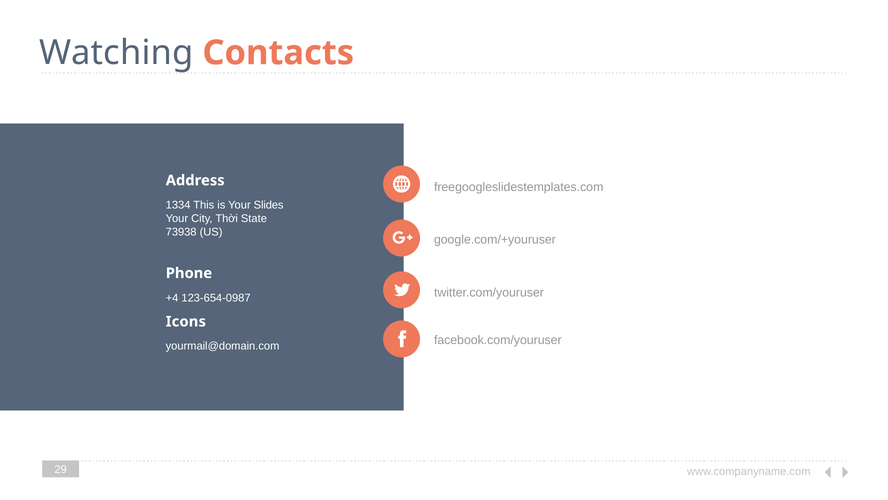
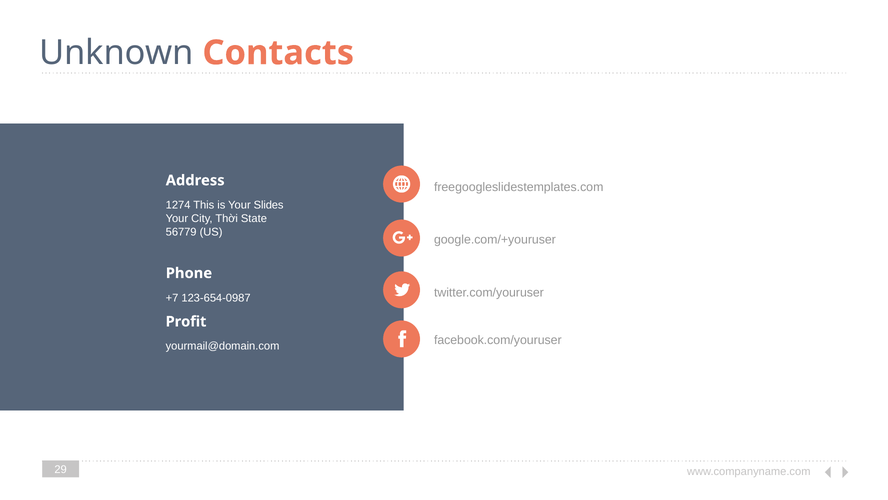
Watching: Watching -> Unknown
1334: 1334 -> 1274
73938: 73938 -> 56779
+4: +4 -> +7
Icons: Icons -> Profit
